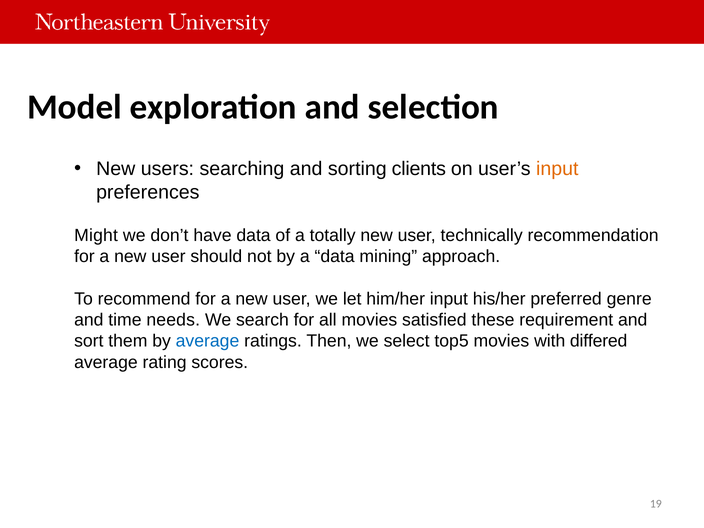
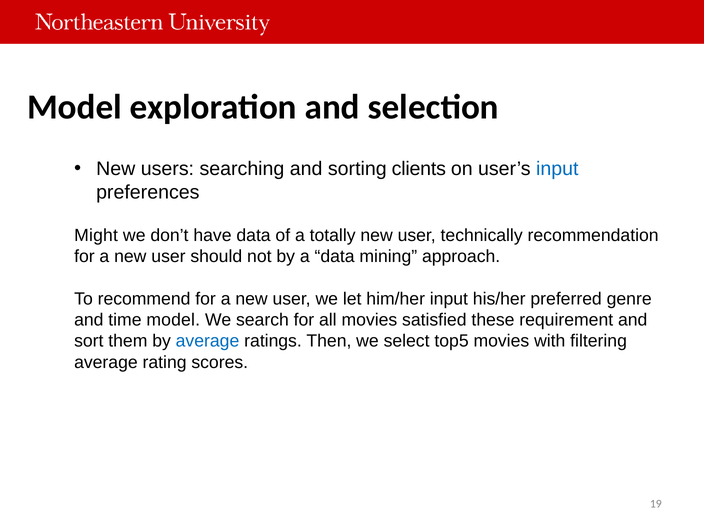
input at (557, 169) colour: orange -> blue
time needs: needs -> model
differed: differed -> filtering
